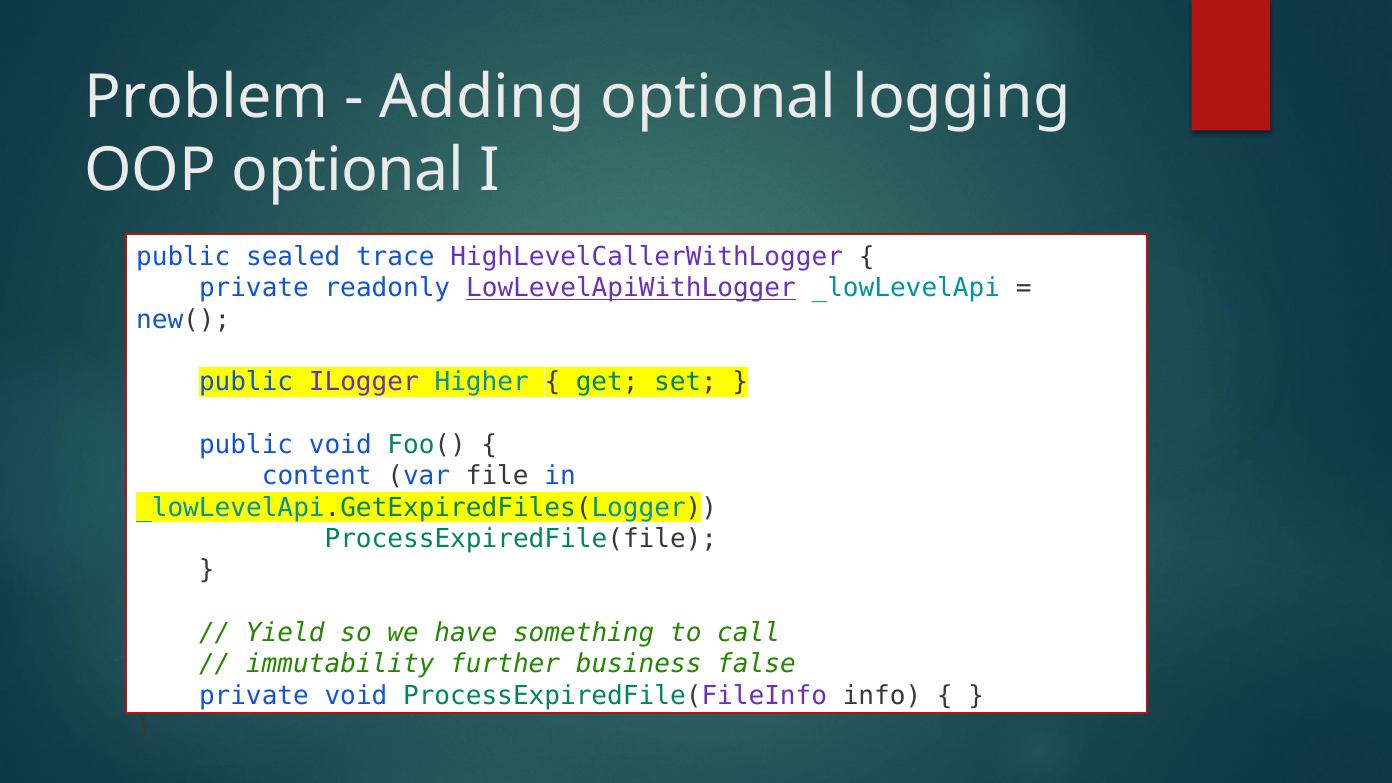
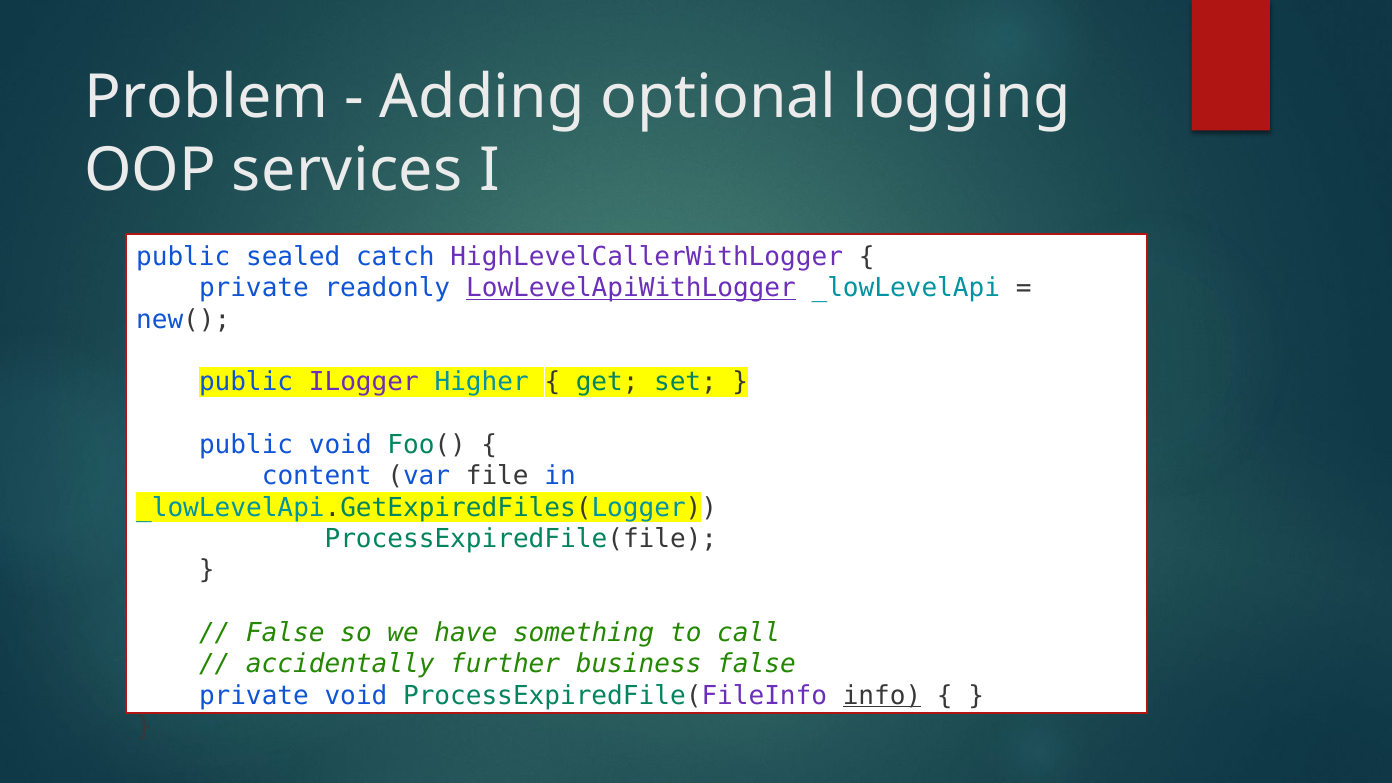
OOP optional: optional -> services
trace: trace -> catch
Yield at (285, 633): Yield -> False
immutability: immutability -> accidentally
info underline: none -> present
